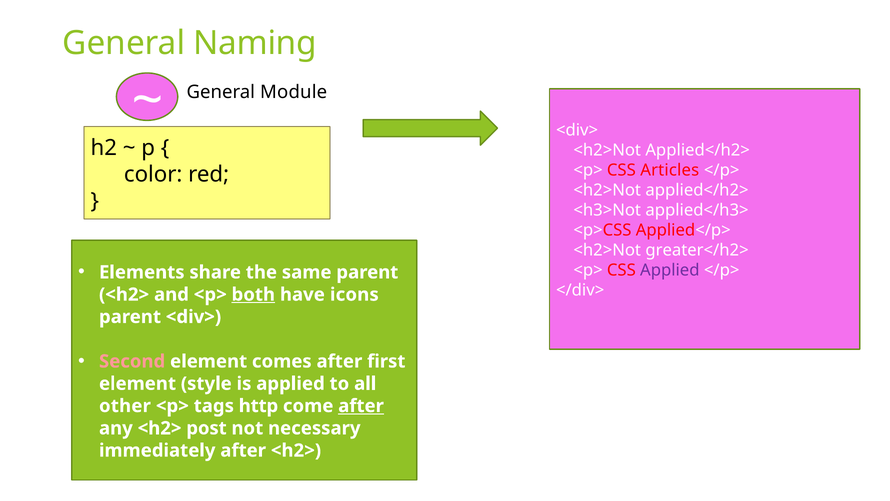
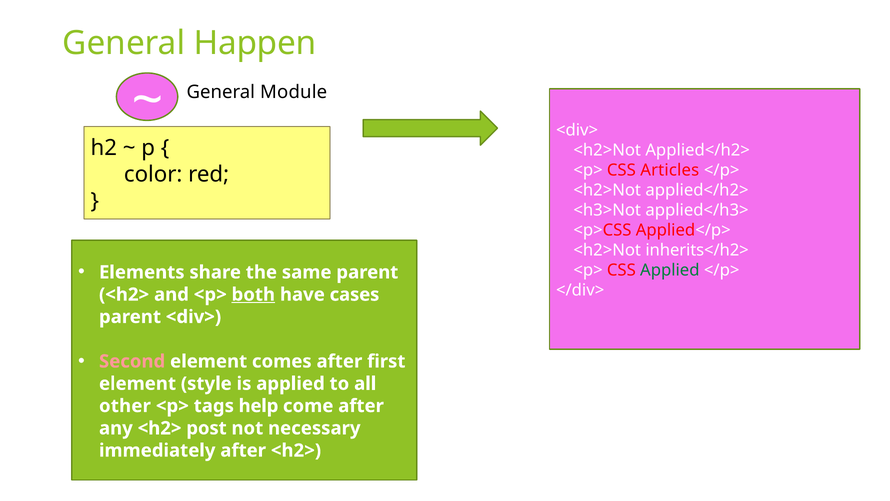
Naming: Naming -> Happen
greater</h2>: greater</h2> -> inherits</h2>
Applied at (670, 270) colour: purple -> green
icons: icons -> cases
http: http -> help
after at (361, 406) underline: present -> none
